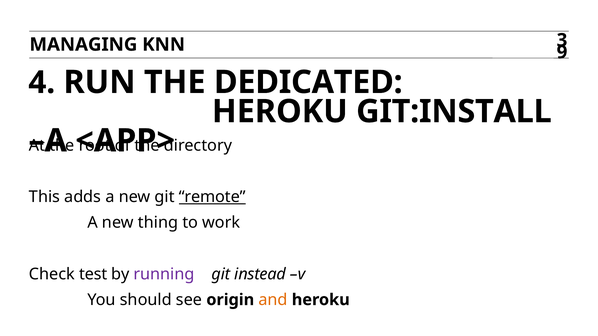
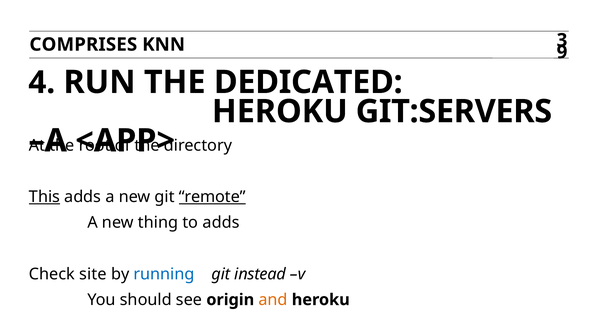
MANAGING: MANAGING -> COMPRISES
GIT:INSTALL: GIT:INSTALL -> GIT:SERVERS
This underline: none -> present
to work: work -> adds
test: test -> site
running colour: purple -> blue
